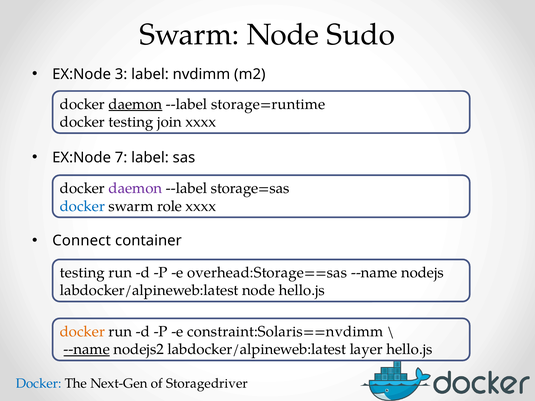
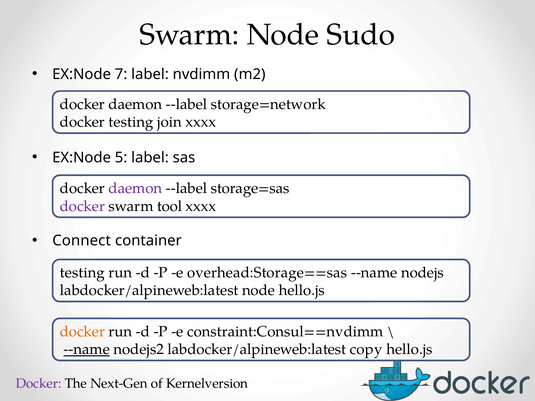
3: 3 -> 7
daemon at (135, 104) underline: present -> none
storage=runtime: storage=runtime -> storage=network
7: 7 -> 5
docker at (82, 206) colour: blue -> purple
role: role -> tool
constraint:Solaris==nvdimm: constraint:Solaris==nvdimm -> constraint:Consul==nvdimm
layer: layer -> copy
Docker at (39, 384) colour: blue -> purple
Storagedriver: Storagedriver -> Kernelversion
